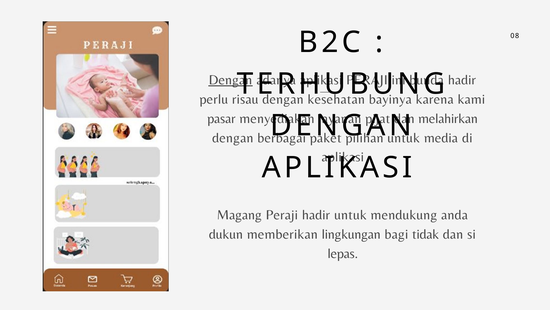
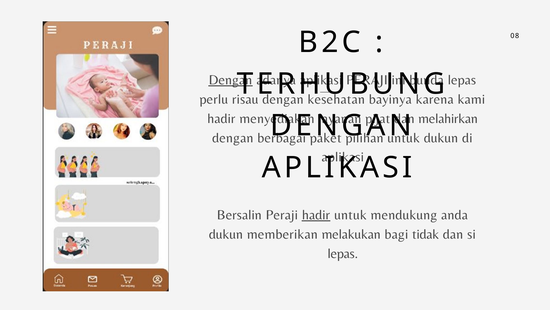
hadir at (462, 80): hadir -> lepas
pasar at (221, 118): pasar -> hadir
media at (441, 138): media -> dukun
Magang: Magang -> Bersalin
hadir at (316, 215) underline: none -> present
lingkungan: lingkungan -> melakukan
